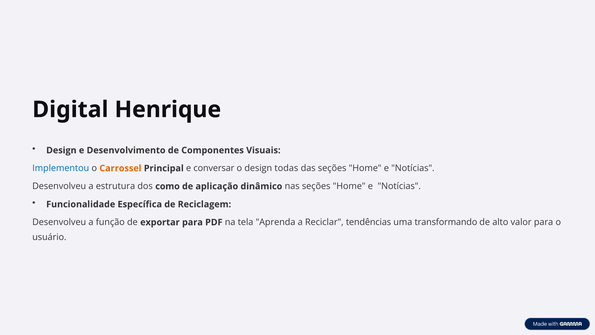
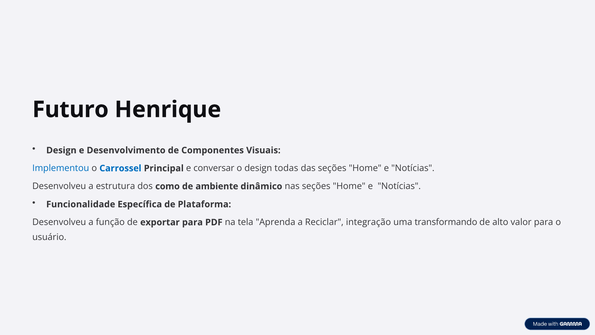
Digital: Digital -> Futuro
Carrossel colour: orange -> blue
aplicação: aplicação -> ambiente
Reciclagem: Reciclagem -> Plataforma
tendências: tendências -> integração
